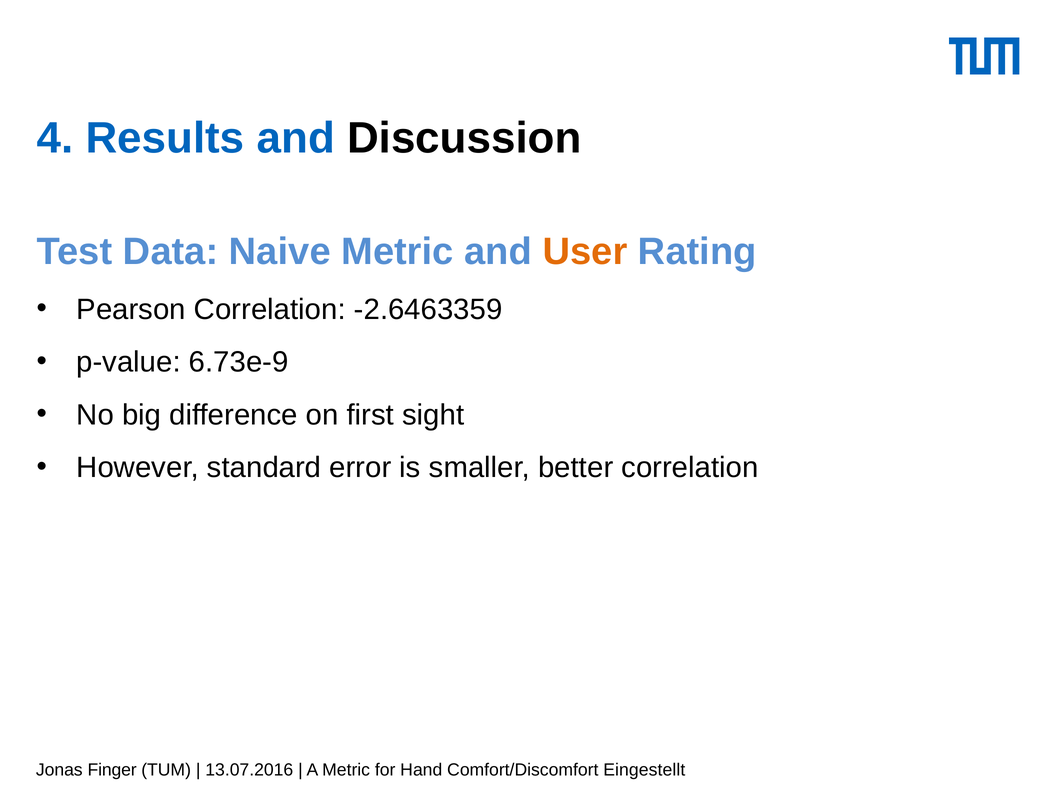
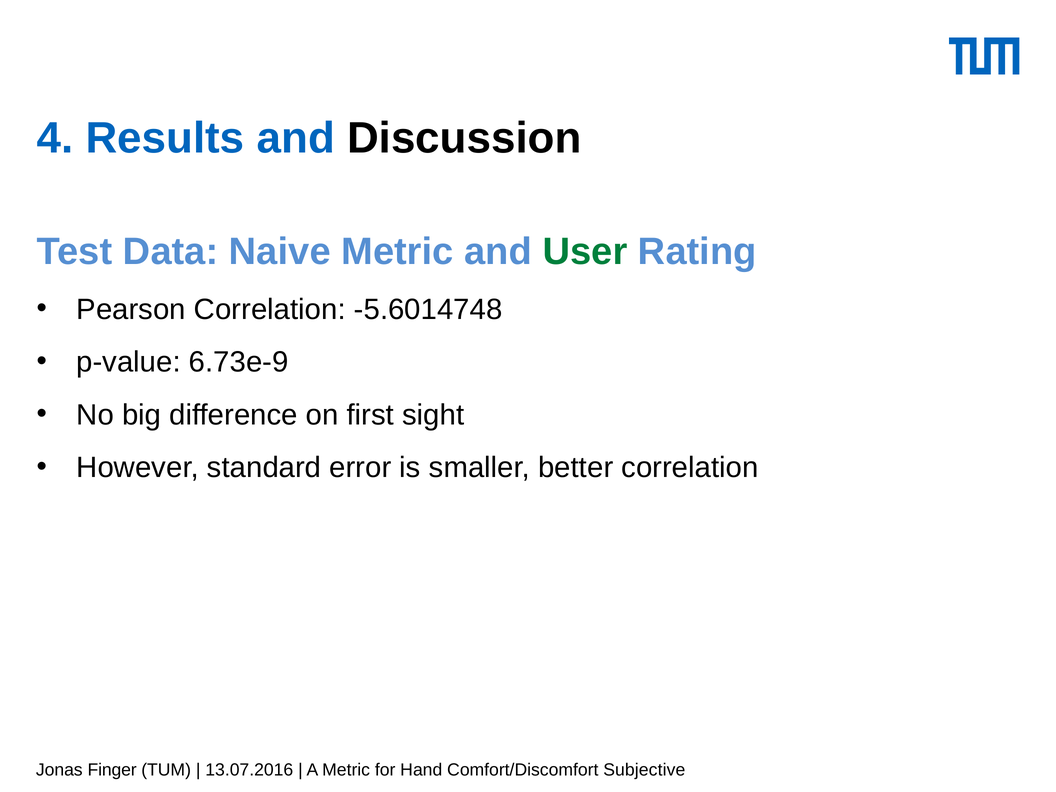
User colour: orange -> green
-2.6463359: -2.6463359 -> -5.6014748
Eingestellt: Eingestellt -> Subjective
